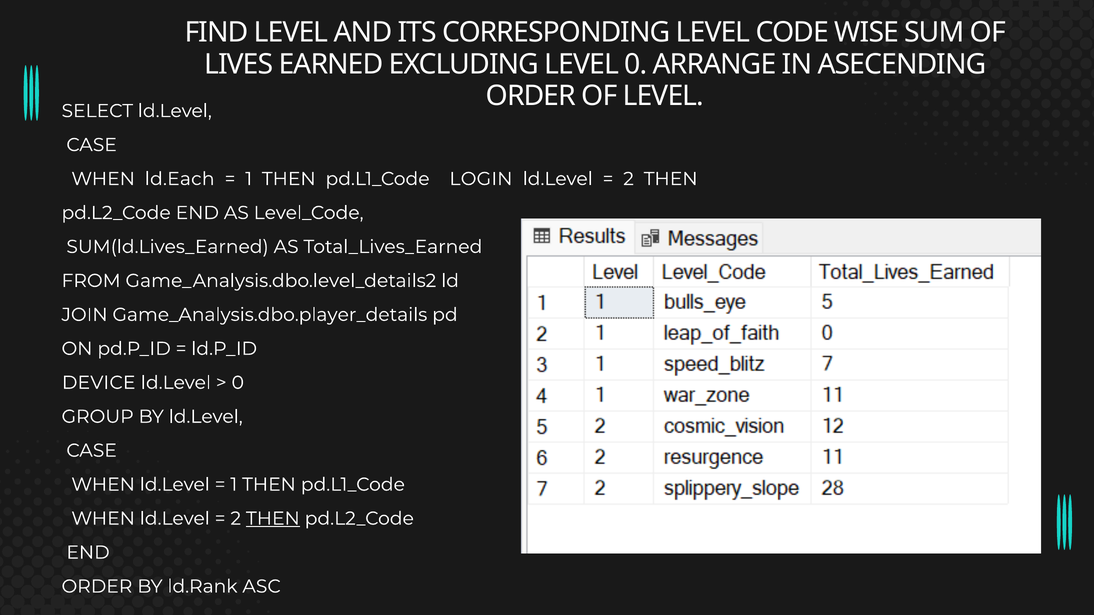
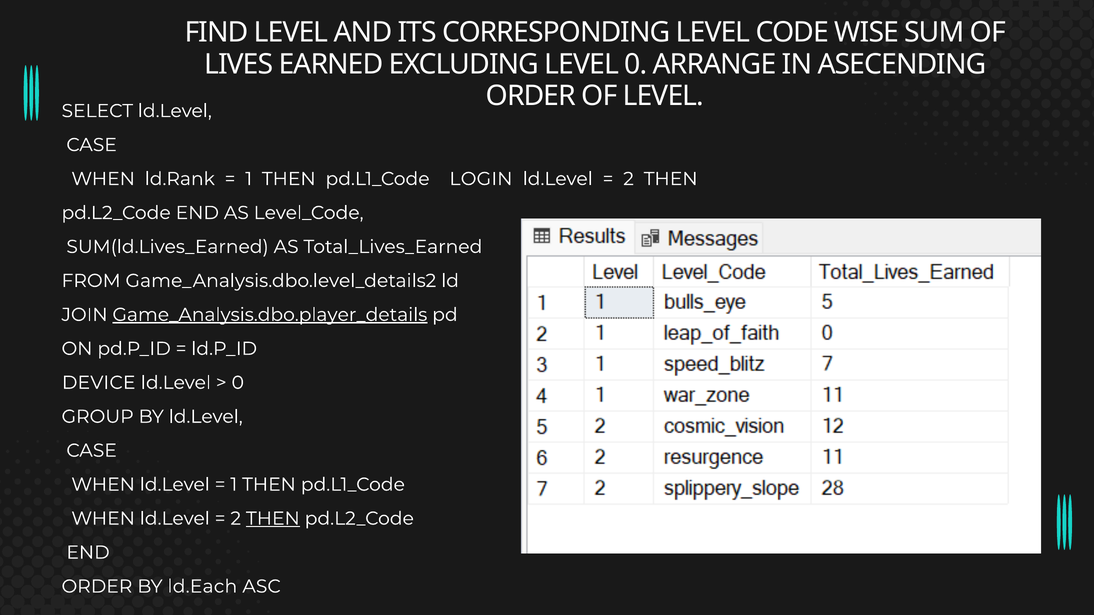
ld.Each: ld.Each -> ld.Rank
Game_Analysis.dbo.player_details underline: none -> present
ld.Rank: ld.Rank -> ld.Each
